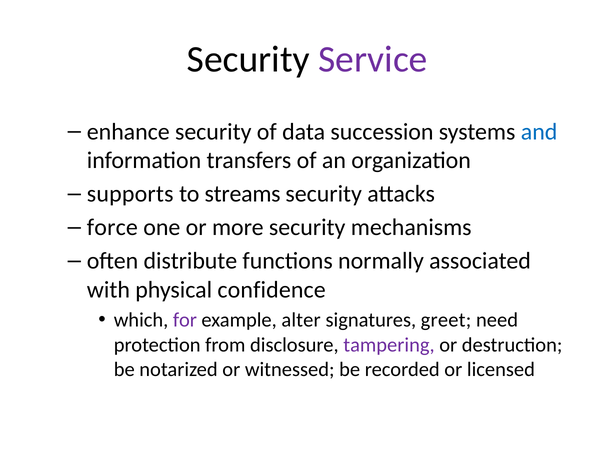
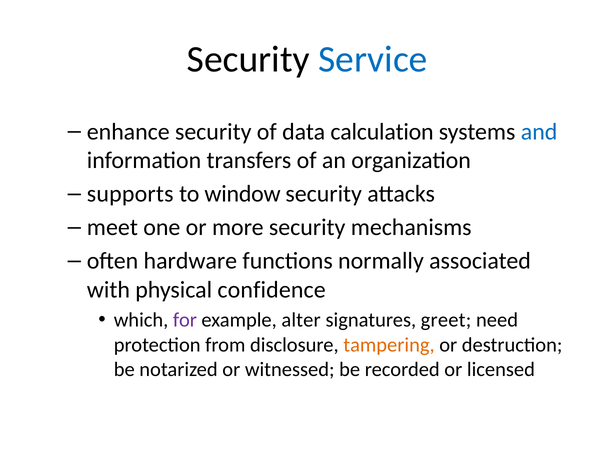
Service colour: purple -> blue
succession: succession -> calculation
streams: streams -> window
force: force -> meet
distribute: distribute -> hardware
tampering colour: purple -> orange
